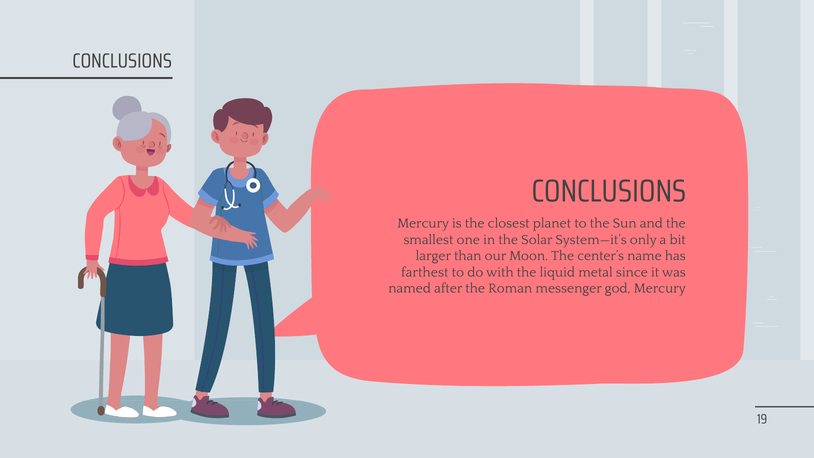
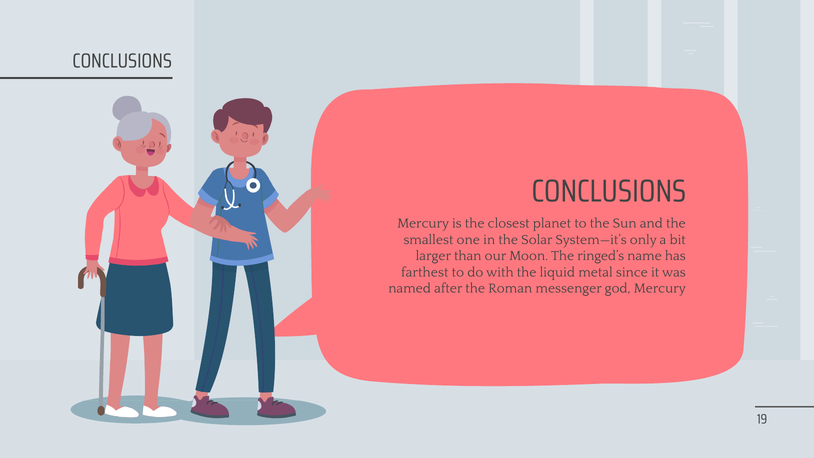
center’s: center’s -> ringed’s
